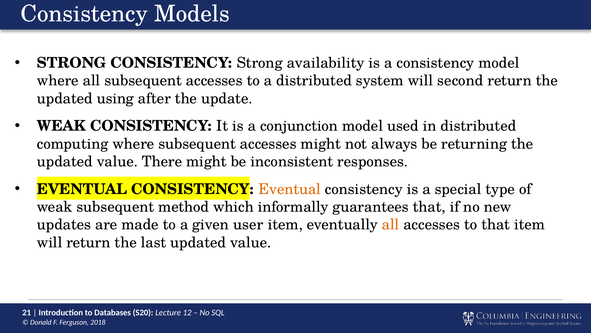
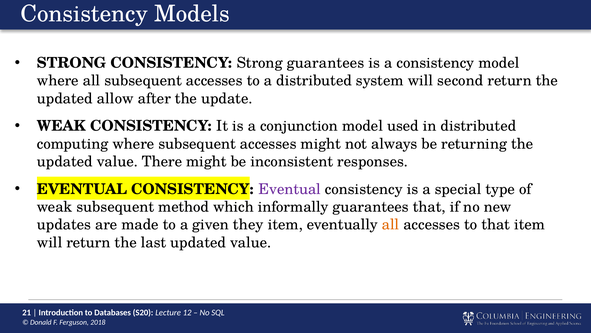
Strong availability: availability -> guarantees
using: using -> allow
Eventual at (290, 189) colour: orange -> purple
user: user -> they
